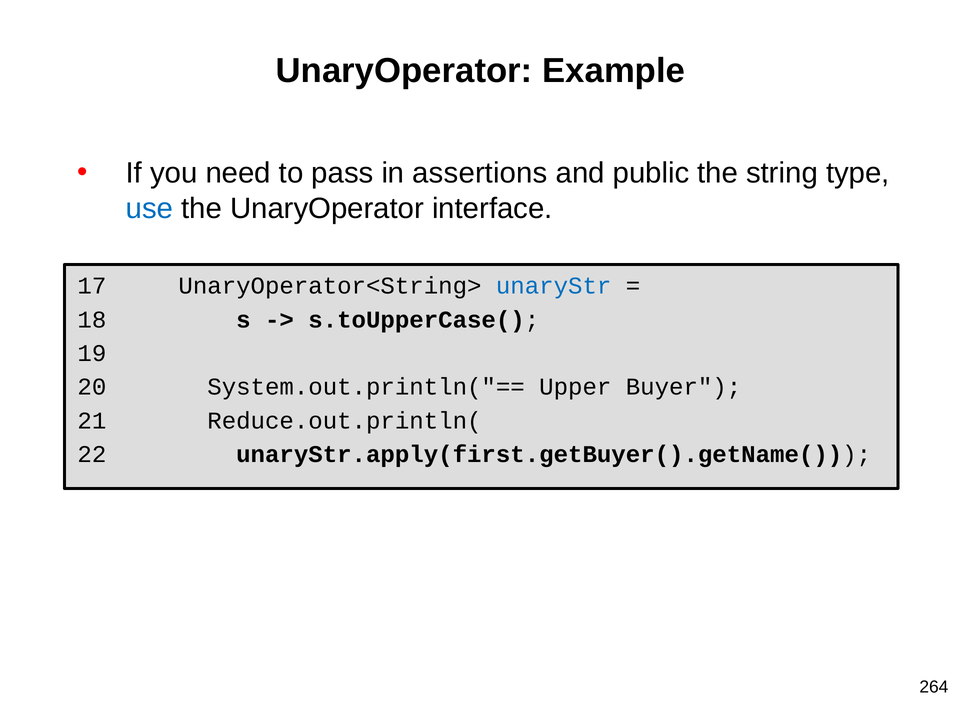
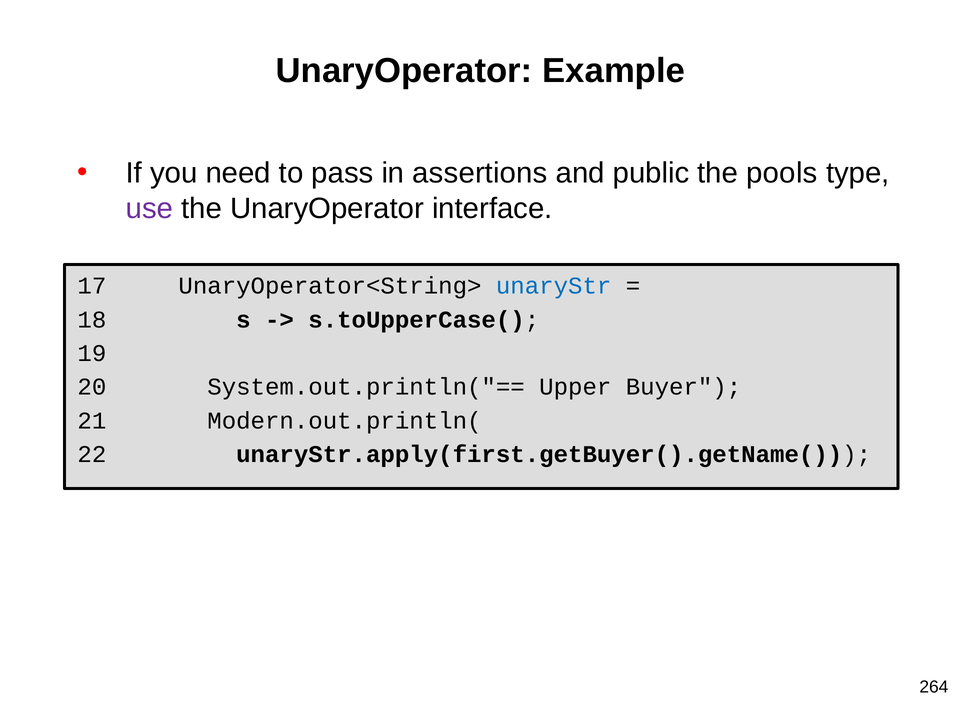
string: string -> pools
use colour: blue -> purple
Reduce.out.println(: Reduce.out.println( -> Modern.out.println(
